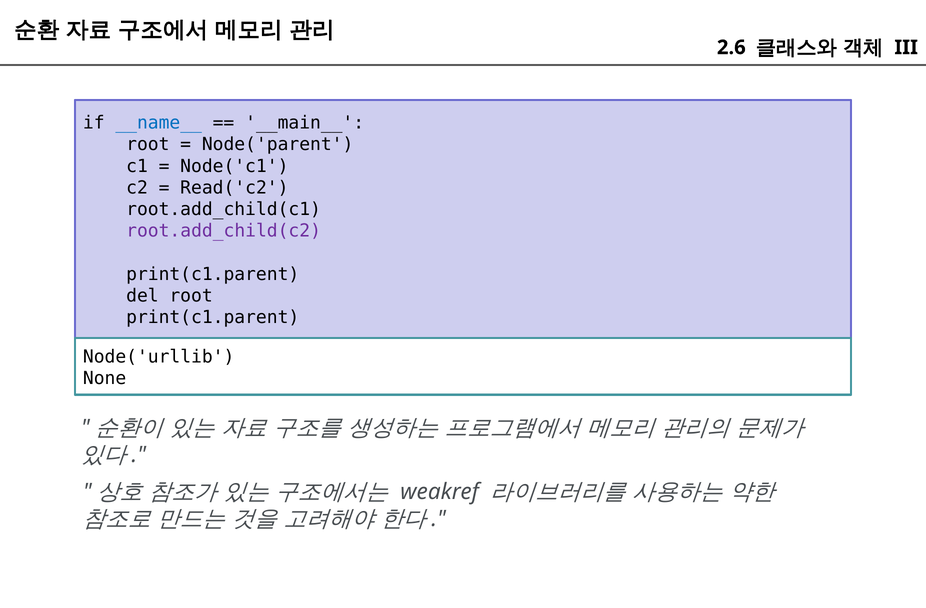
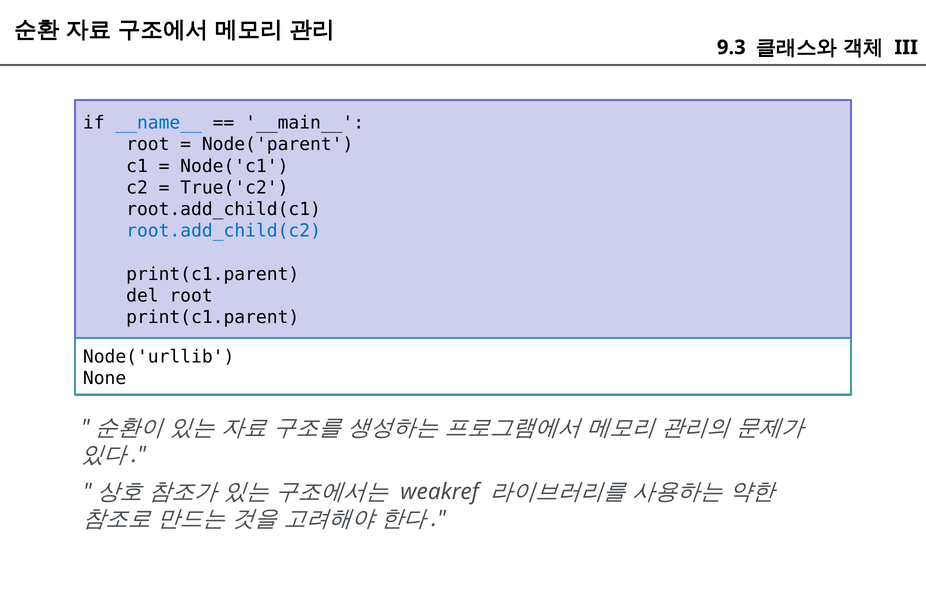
2.6: 2.6 -> 9.3
Read('c2: Read('c2 -> True('c2
root.add_child(c2 colour: purple -> blue
